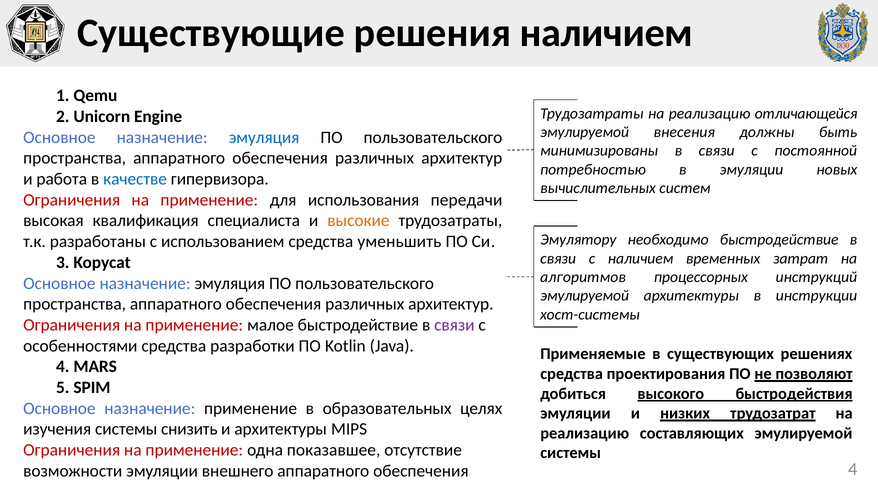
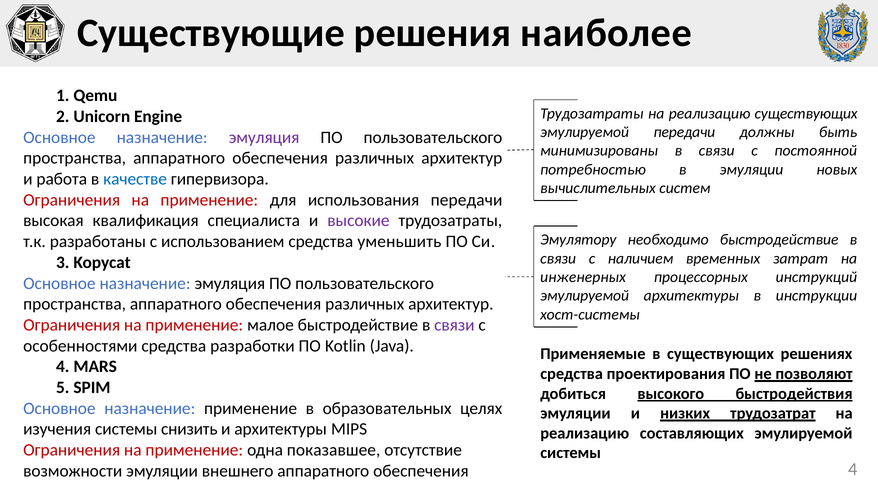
решения наличием: наличием -> наиболее
реализацию отличающейся: отличающейся -> существующих
эмулируемой внесения: внесения -> передачи
эмуляция at (264, 137) colour: blue -> purple
высокие colour: orange -> purple
алгоритмов: алгоритмов -> инженерных
